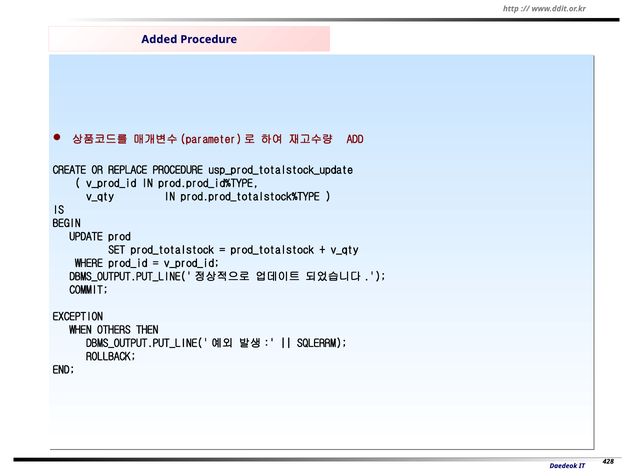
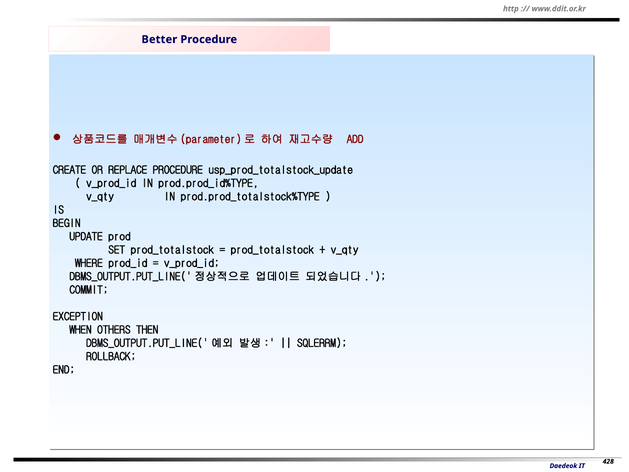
Added: Added -> Better
